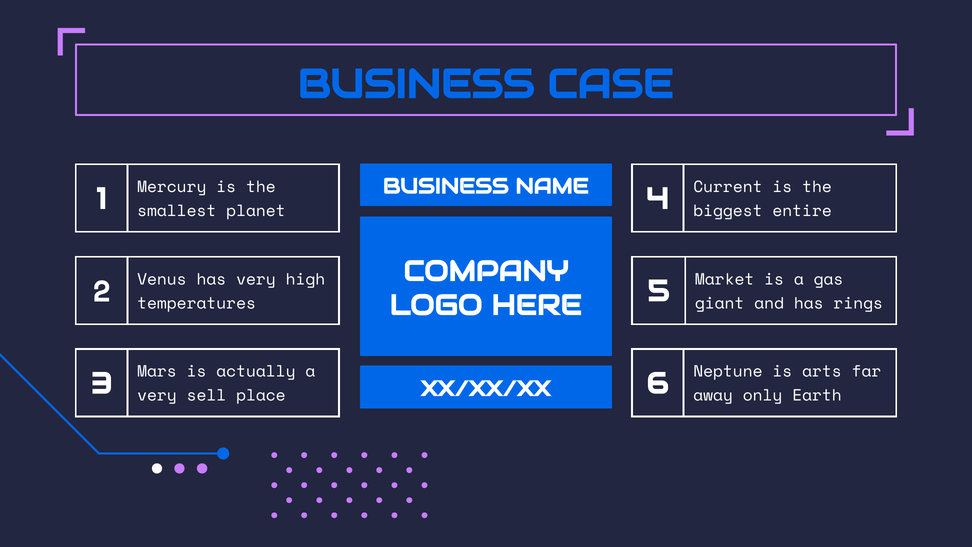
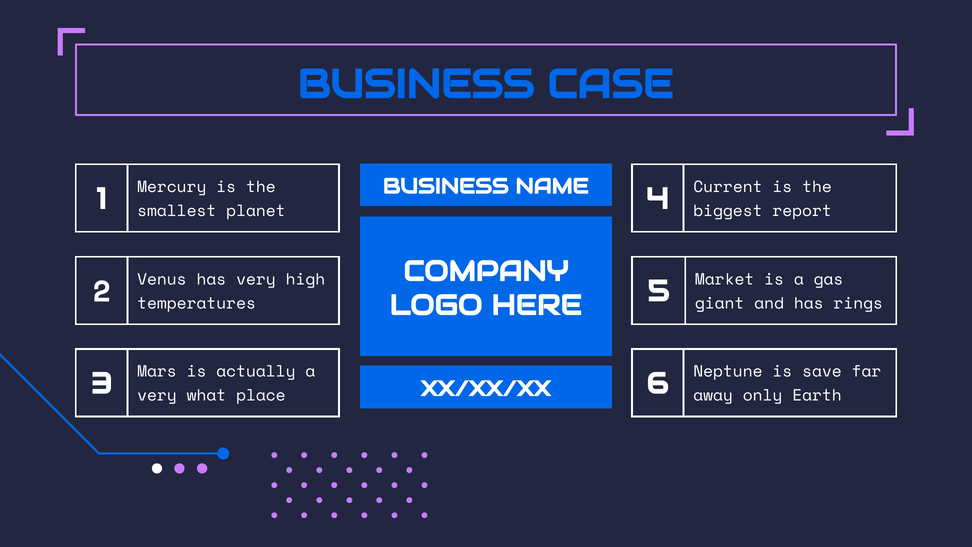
entire: entire -> report
arts: arts -> save
sell: sell -> what
